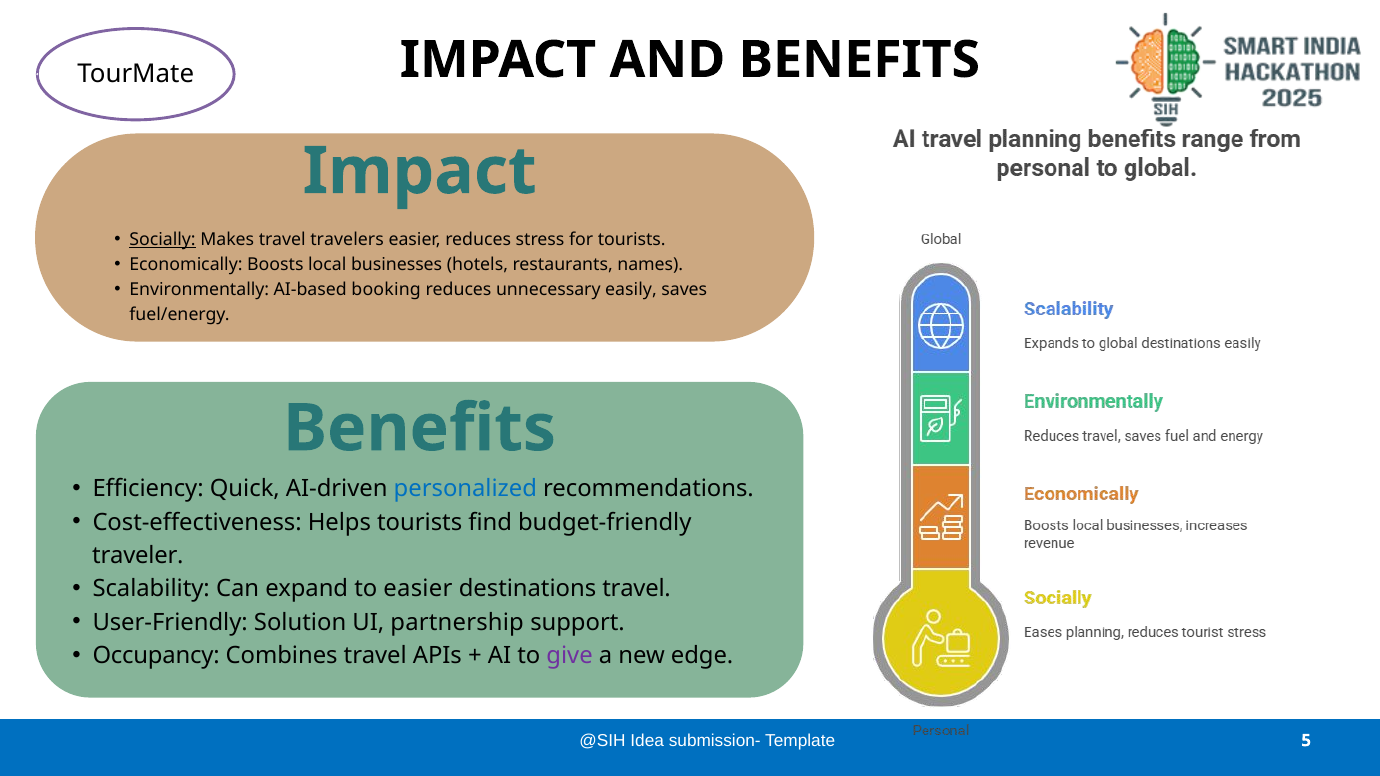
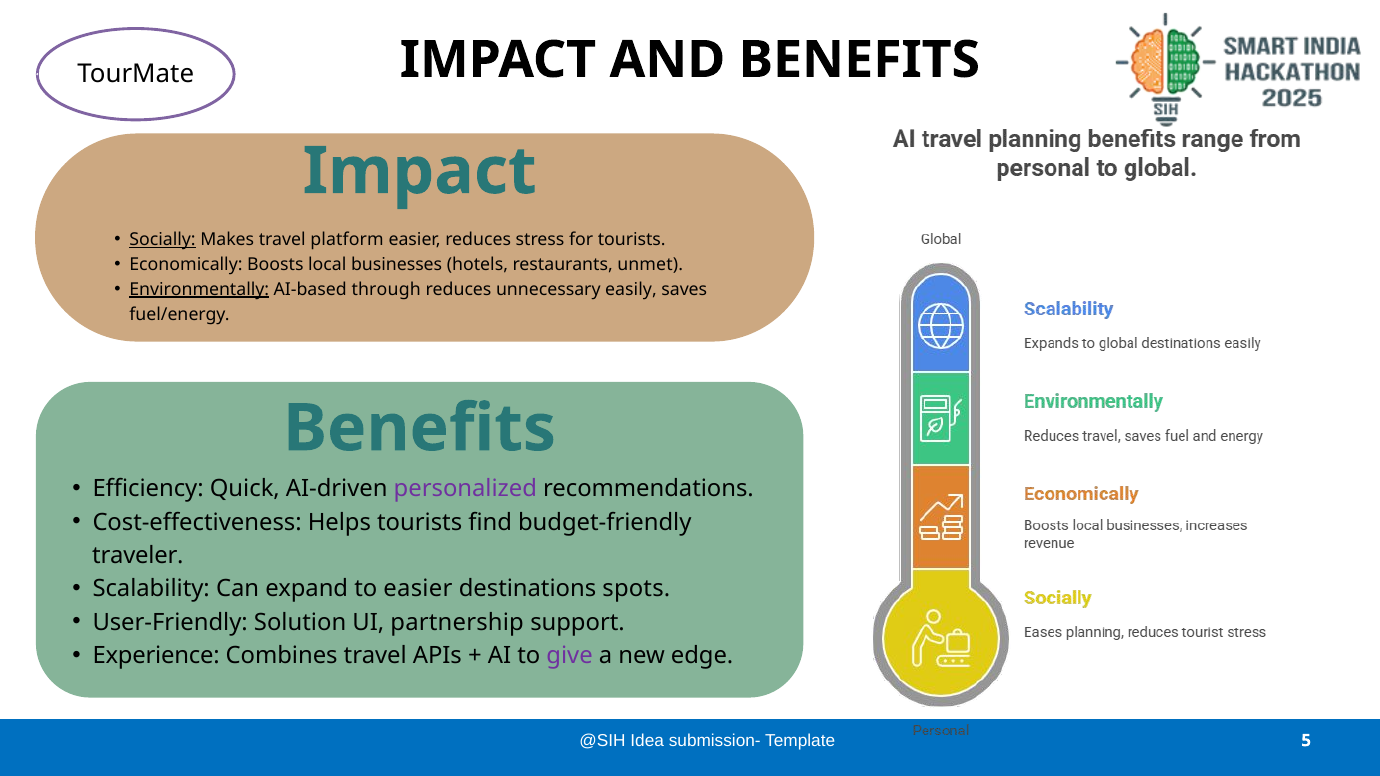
travelers: travelers -> platform
names: names -> unmet
Environmentally underline: none -> present
booking: booking -> through
personalized colour: blue -> purple
destinations travel: travel -> spots
Occupancy: Occupancy -> Experience
